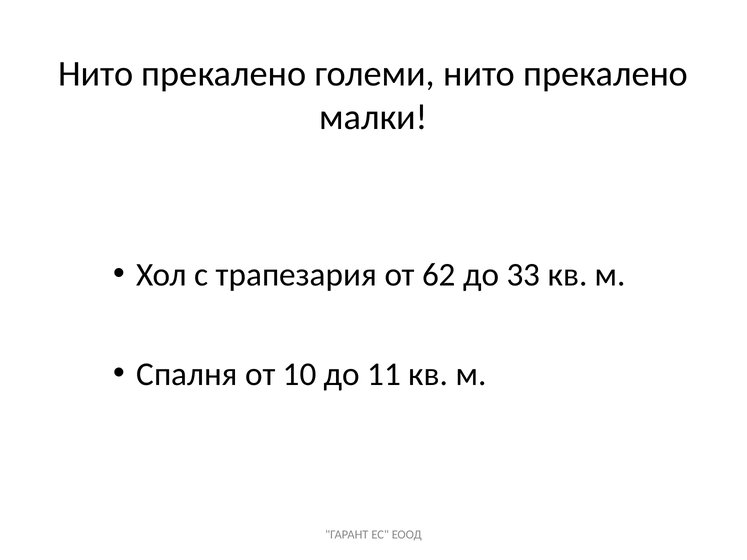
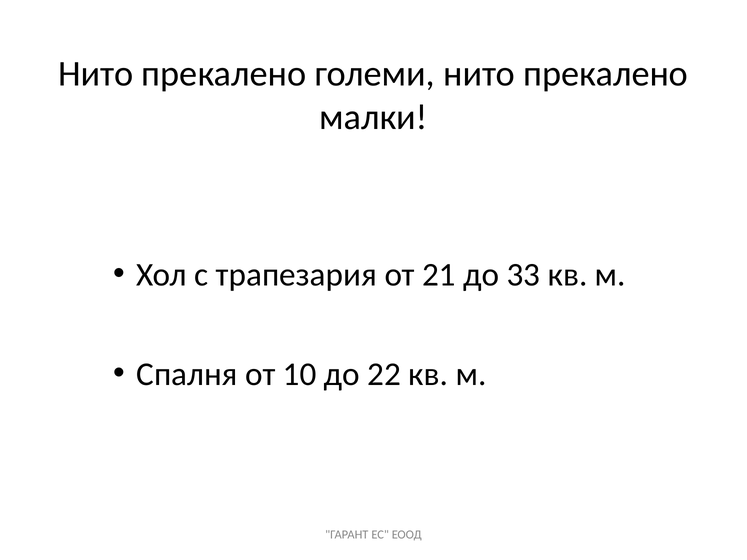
62: 62 -> 21
11: 11 -> 22
